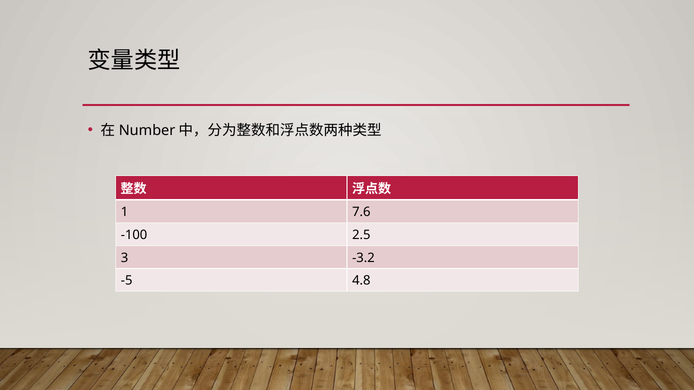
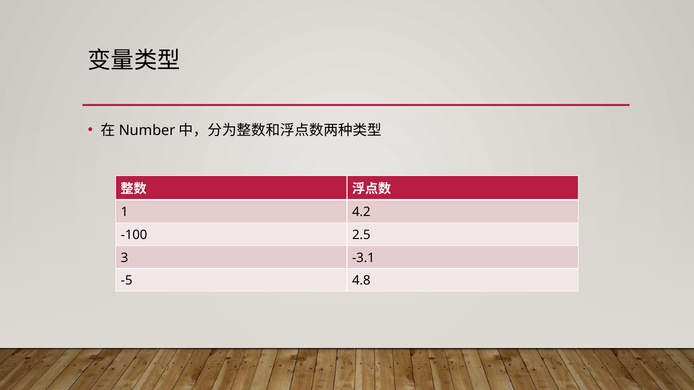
7.6: 7.6 -> 4.2
-3.2: -3.2 -> -3.1
